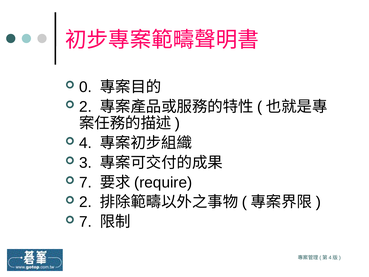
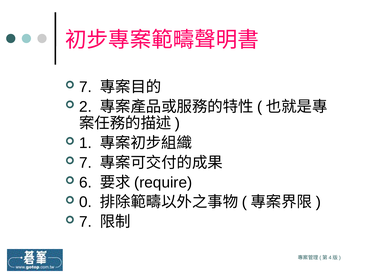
0 at (85, 87): 0 -> 7
4: 4 -> 1
3 at (85, 163): 3 -> 7
7 at (85, 182): 7 -> 6
2 at (85, 202): 2 -> 0
